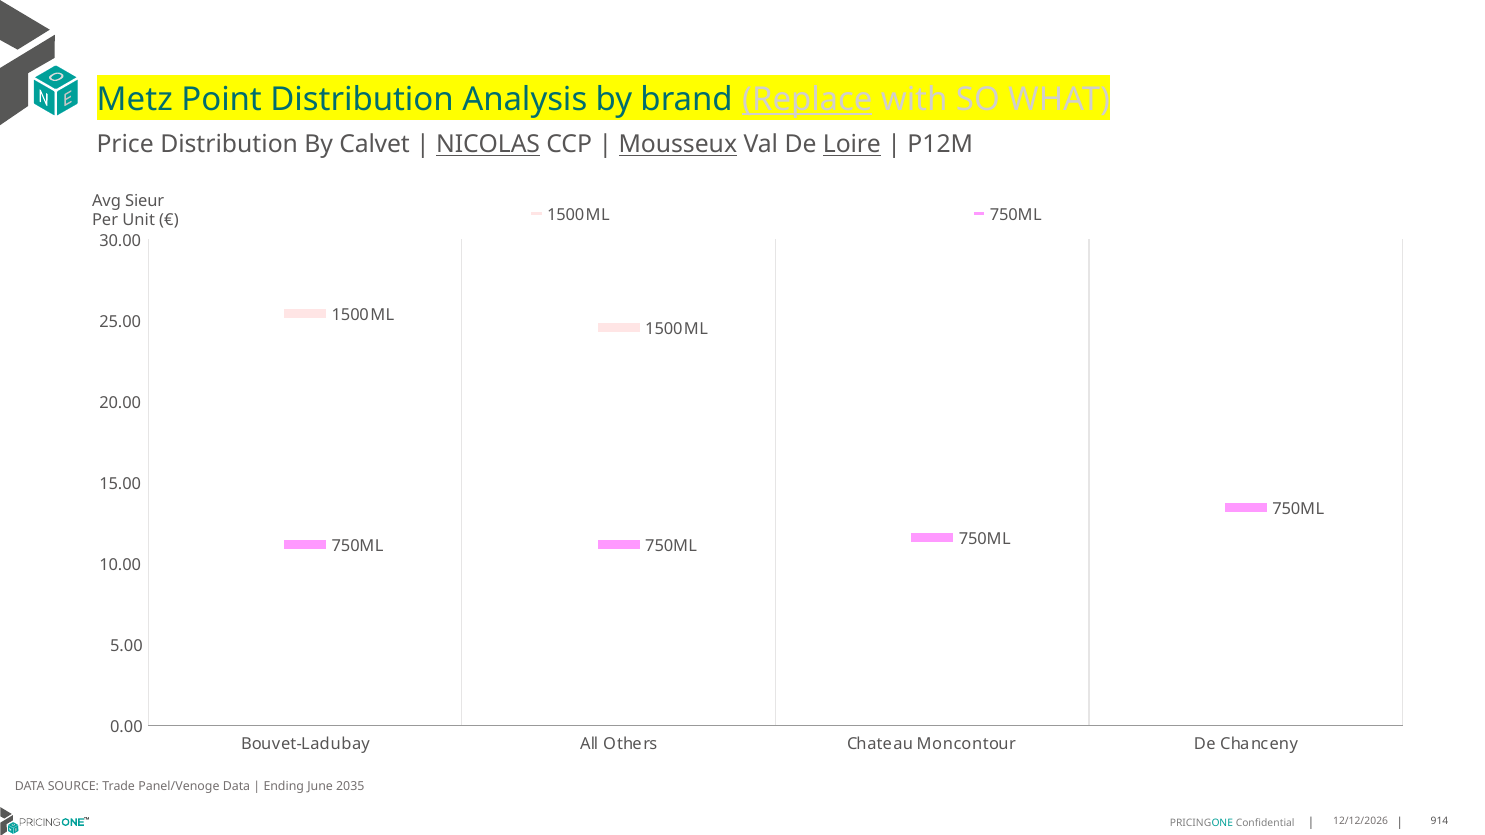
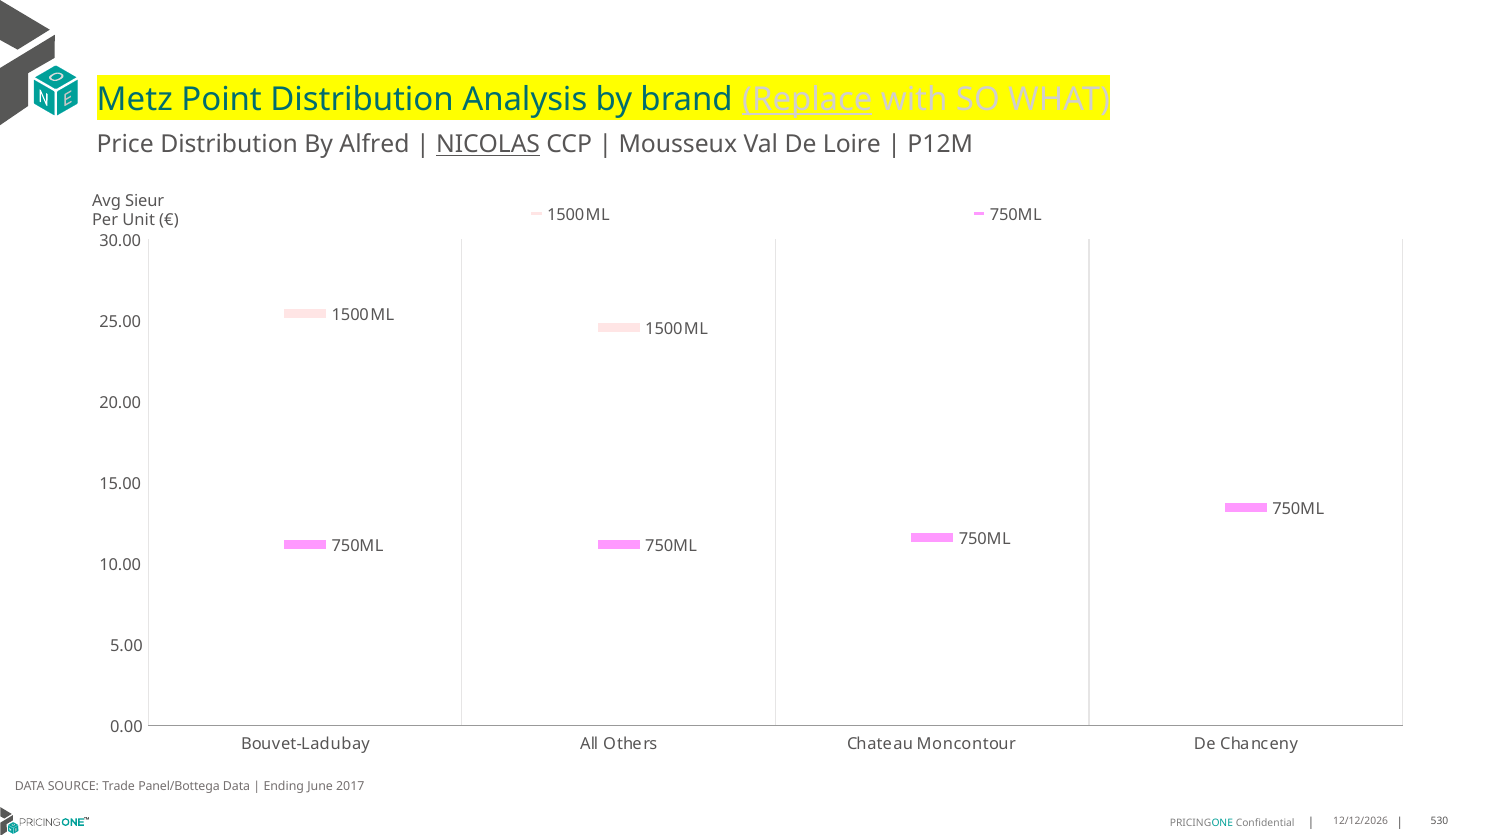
Calvet: Calvet -> Alfred
Mousseux underline: present -> none
Loire underline: present -> none
Panel/Venoge: Panel/Venoge -> Panel/Bottega
2035: 2035 -> 2017
914: 914 -> 530
